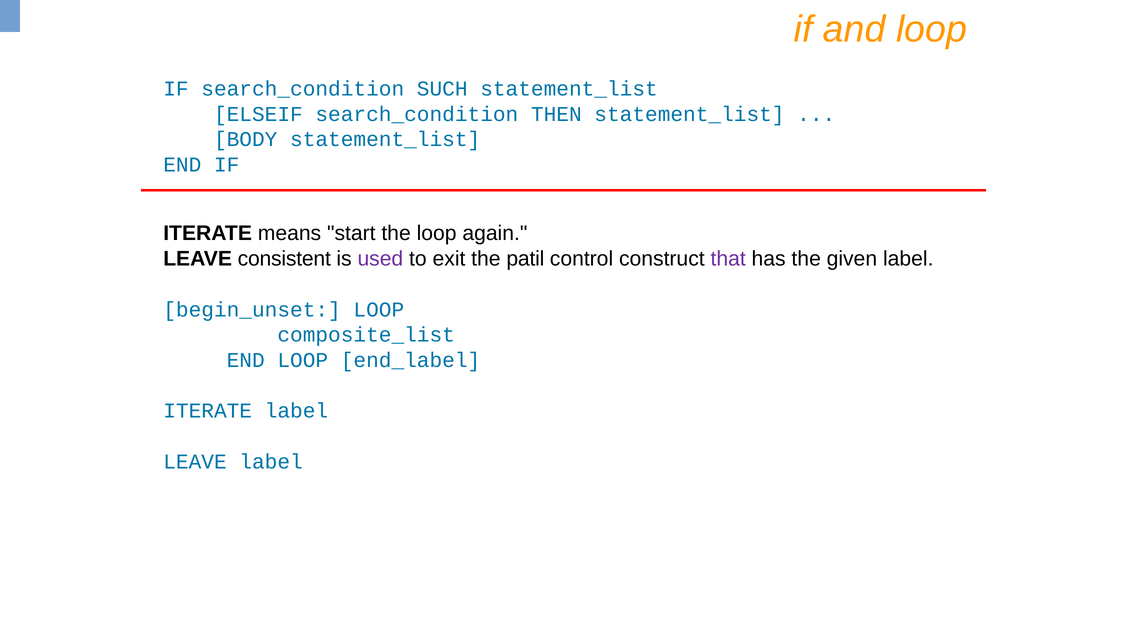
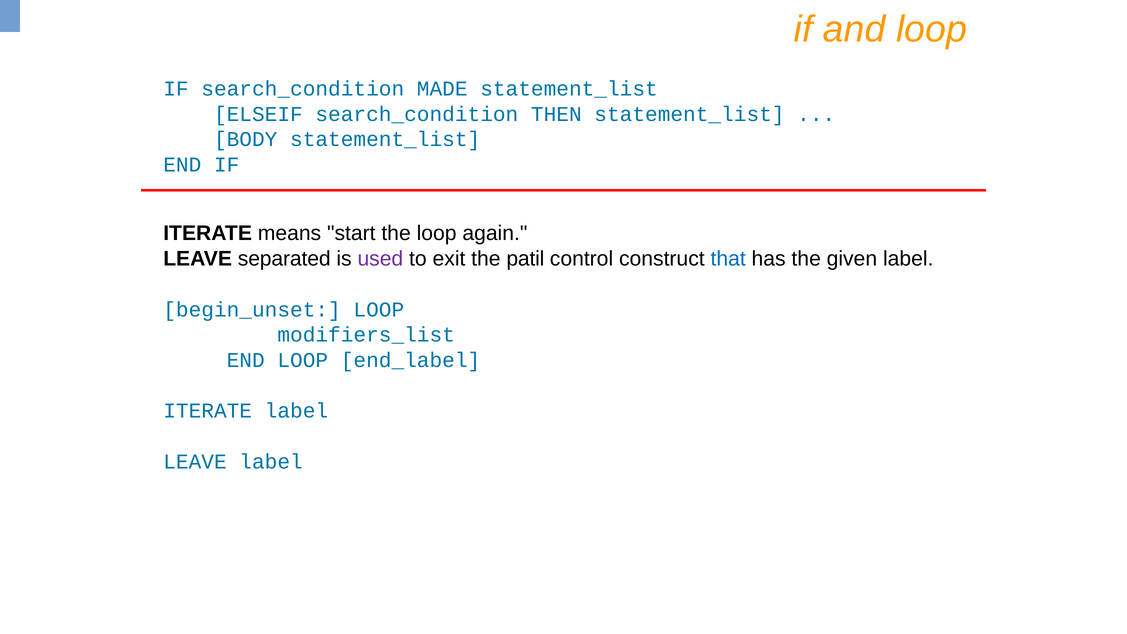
SUCH: SUCH -> MADE
consistent: consistent -> separated
that colour: purple -> blue
composite_list: composite_list -> modifiers_list
